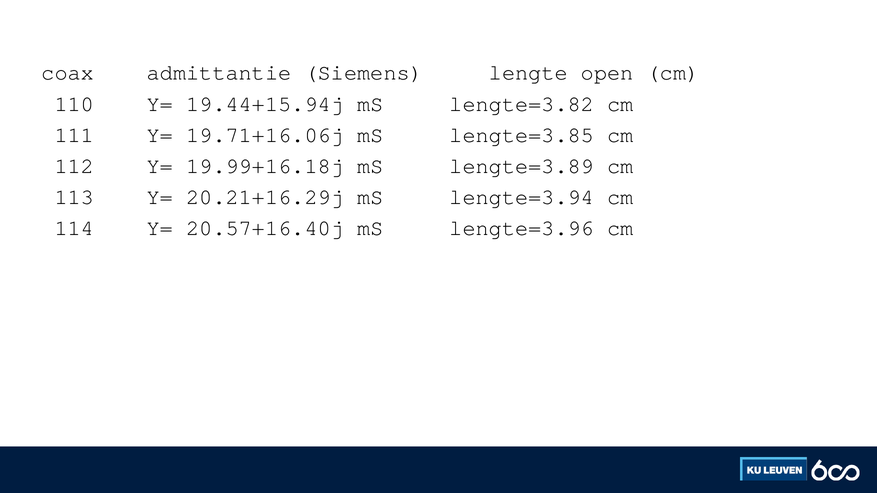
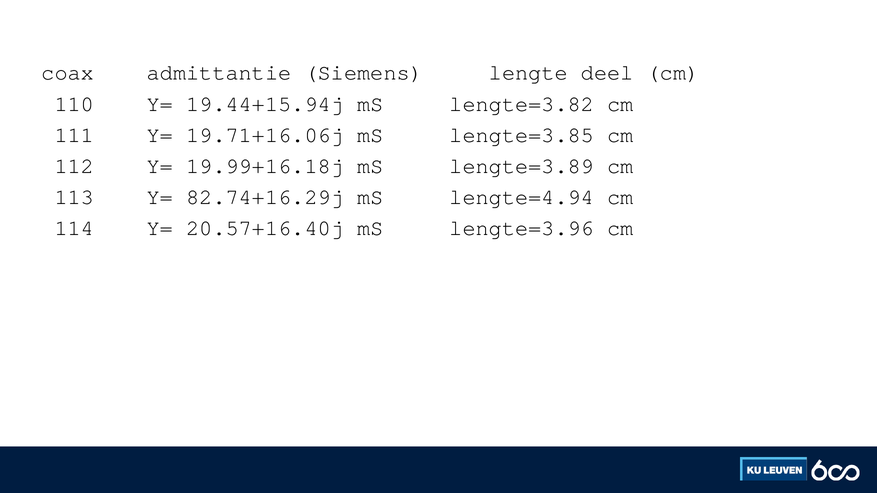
open: open -> deel
20.21+16.29j: 20.21+16.29j -> 82.74+16.29j
lengte=3.94: lengte=3.94 -> lengte=4.94
